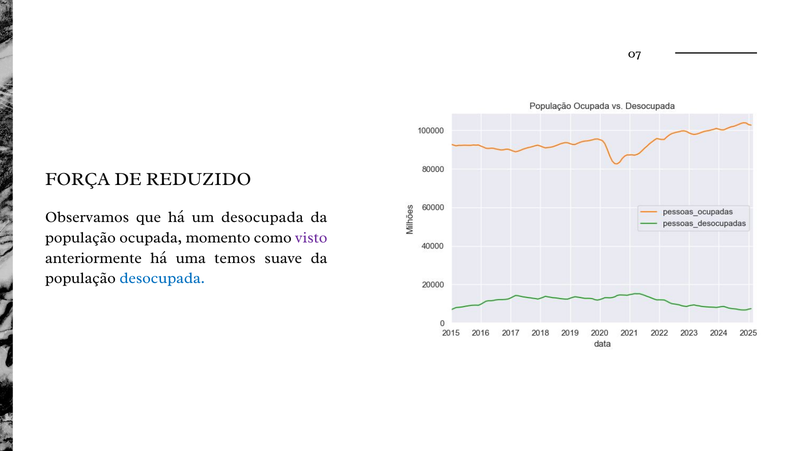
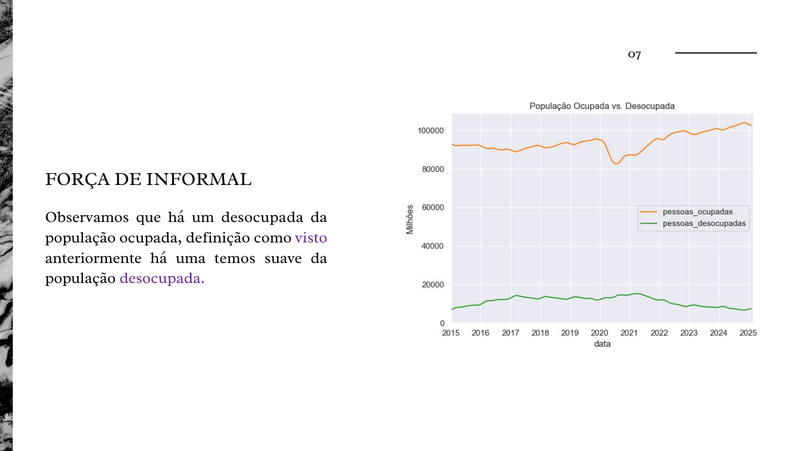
REDUZIDO: REDUZIDO -> INFORMAL
momento: momento -> definição
desocupada at (162, 278) colour: blue -> purple
